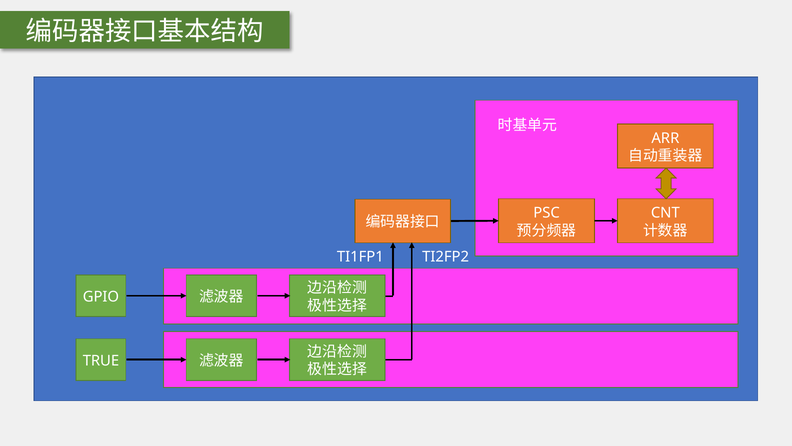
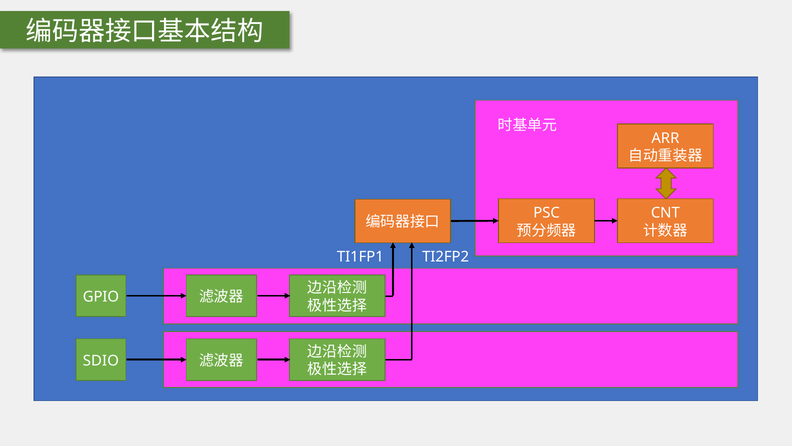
TRUE: TRUE -> SDIO
